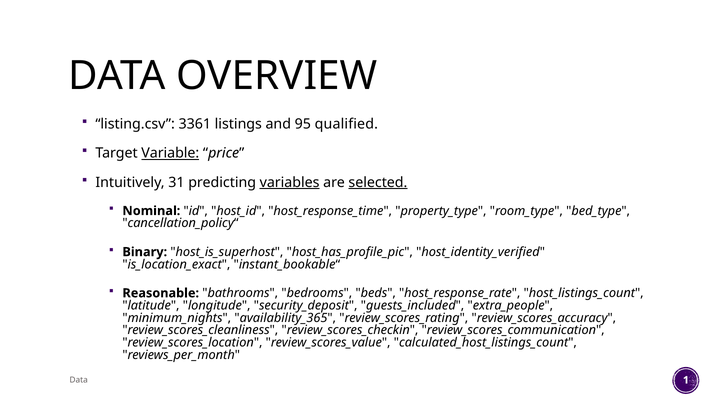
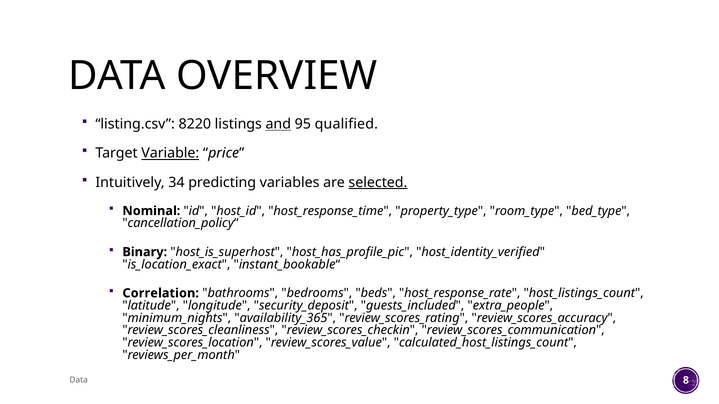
3361: 3361 -> 8220
and underline: none -> present
31: 31 -> 34
variables underline: present -> none
Reasonable: Reasonable -> Correlation
1: 1 -> 8
